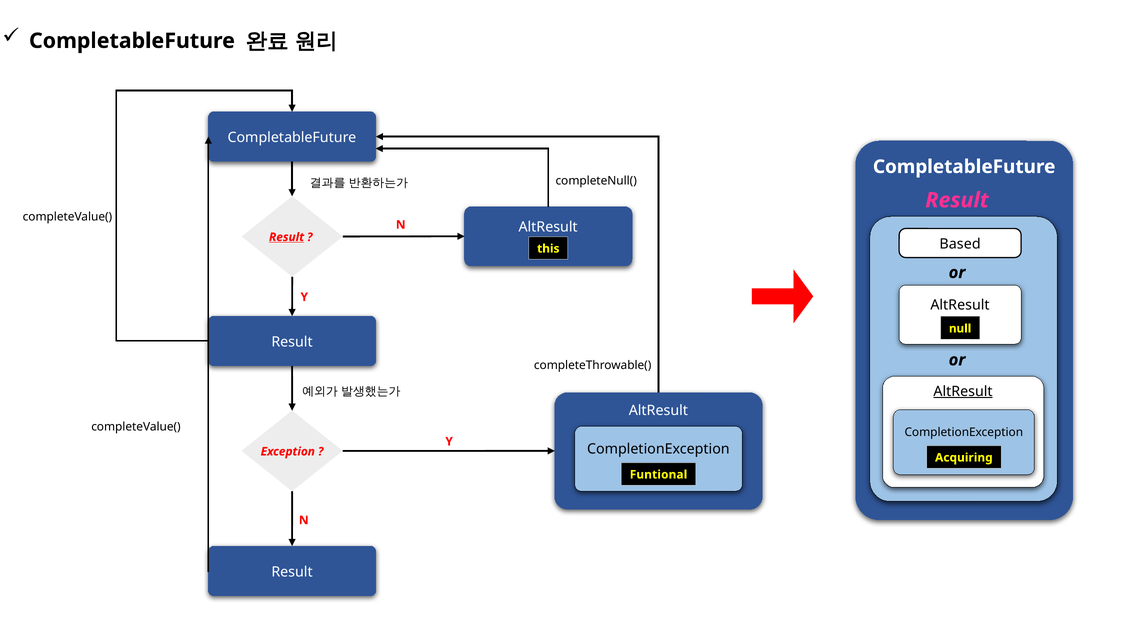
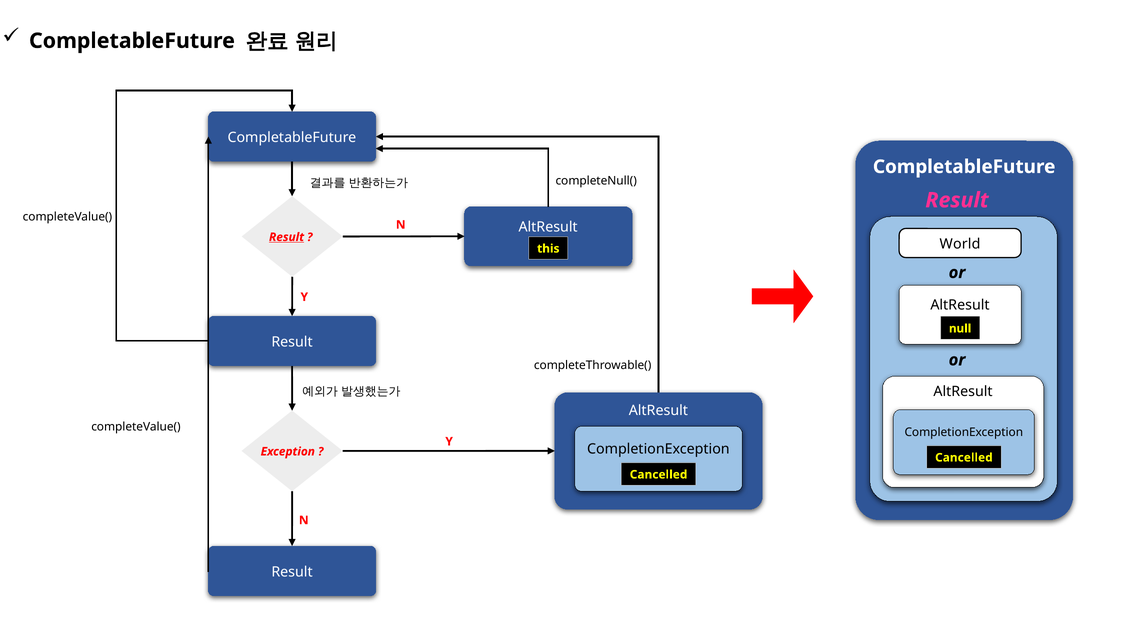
Based: Based -> World
AltResult at (963, 391) underline: present -> none
Acquiring at (964, 457): Acquiring -> Cancelled
Funtional at (658, 474): Funtional -> Cancelled
